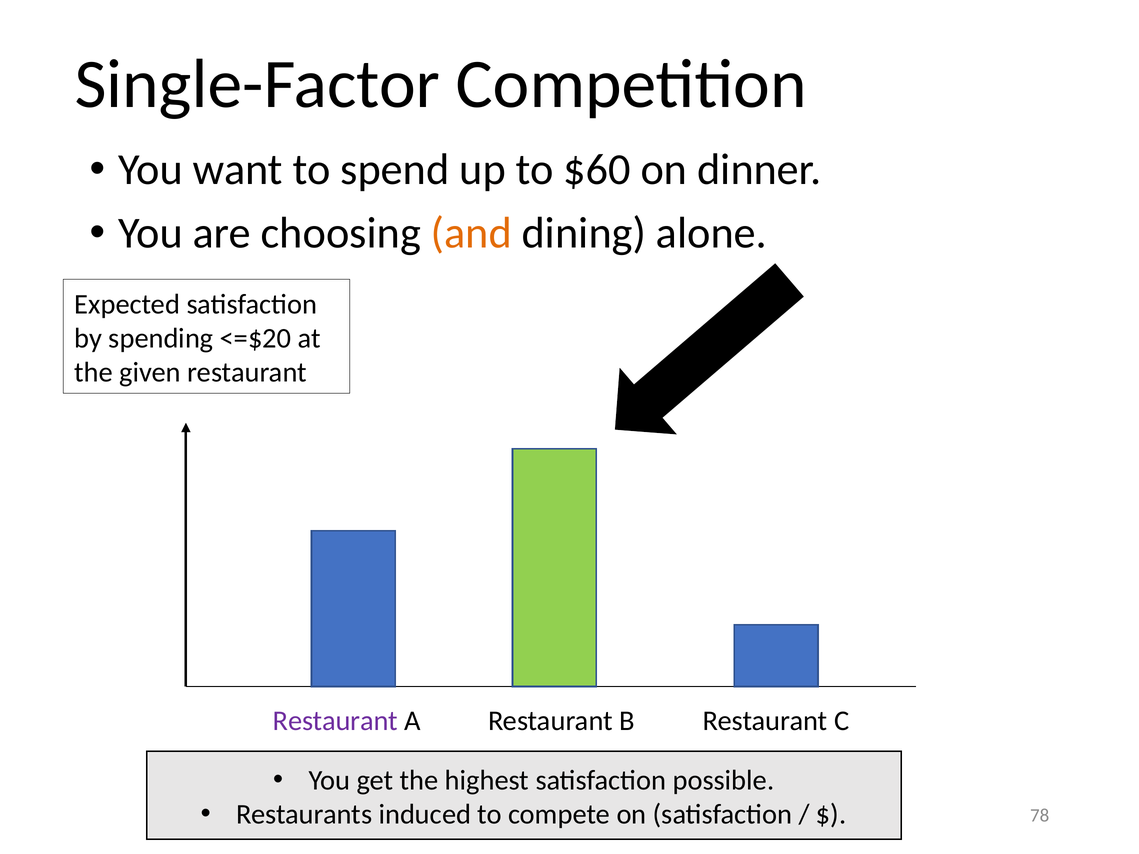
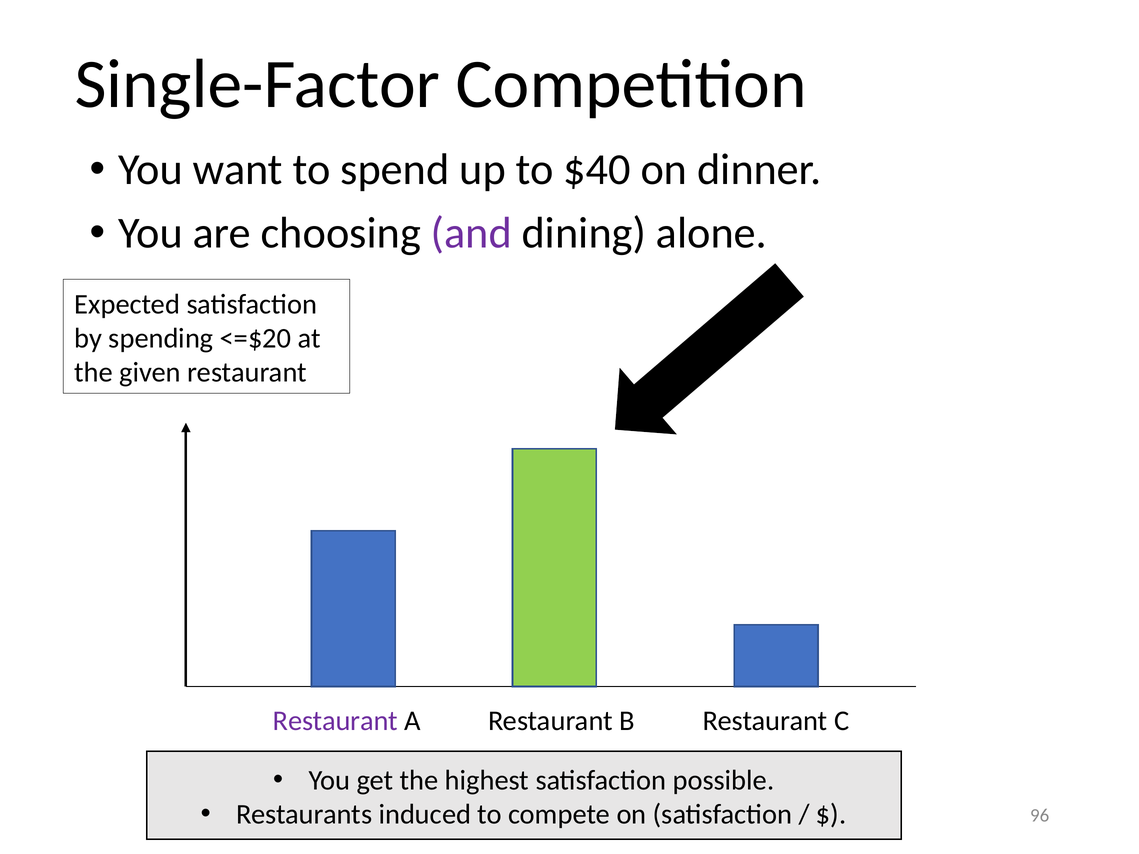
$60: $60 -> $40
and colour: orange -> purple
78: 78 -> 96
